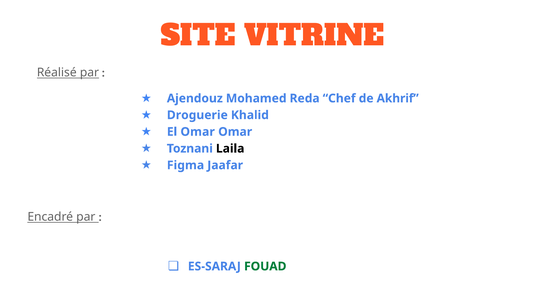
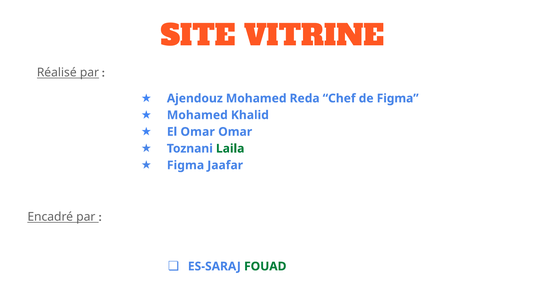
de Akhrif: Akhrif -> Figma
Droguerie at (197, 115): Droguerie -> Mohamed
Laila colour: black -> green
